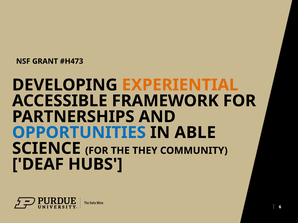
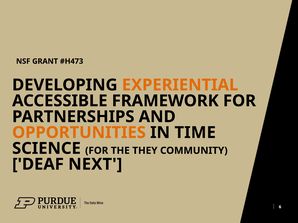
OPPORTUNITIES colour: blue -> orange
ABLE: ABLE -> TIME
HUBS: HUBS -> NEXT
